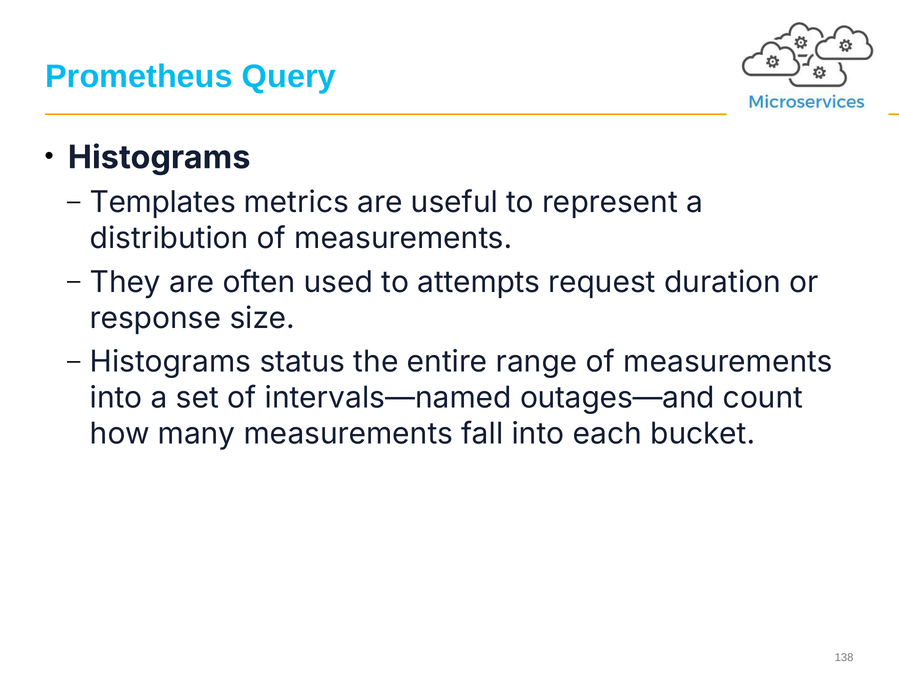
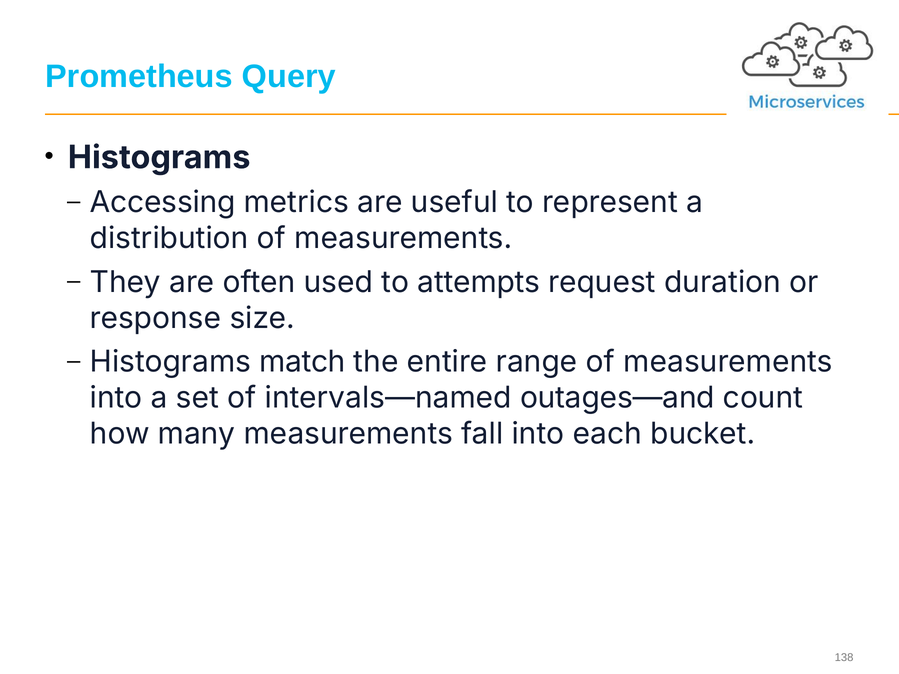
Templates: Templates -> Accessing
status: status -> match
